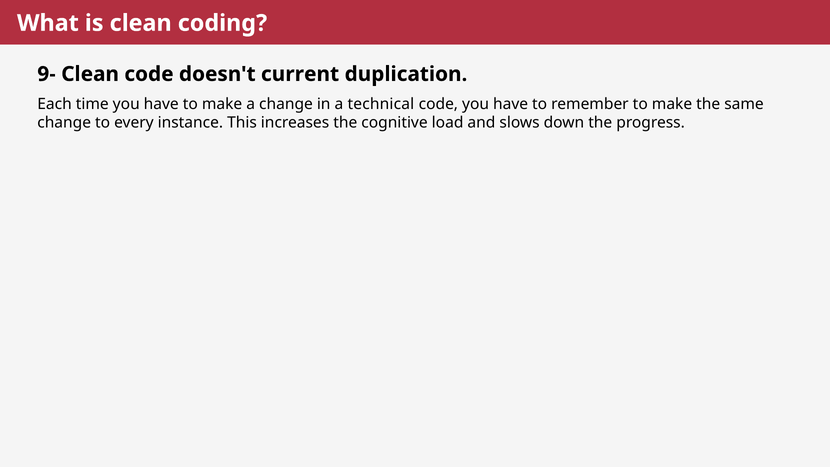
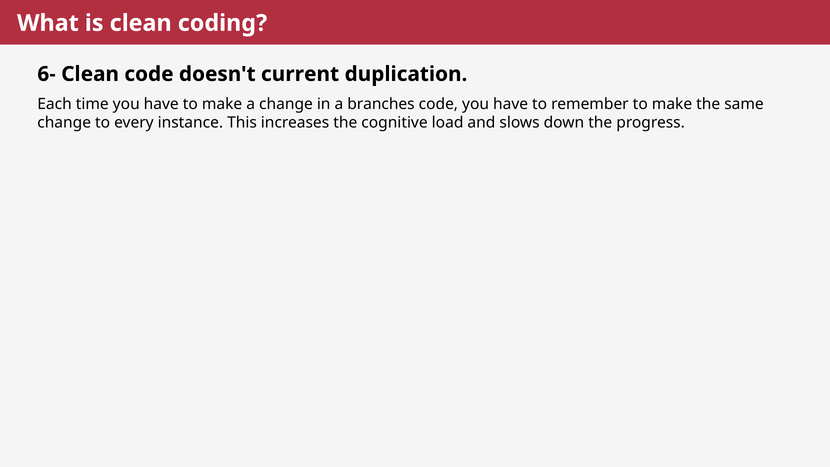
9-: 9- -> 6-
technical: technical -> branches
